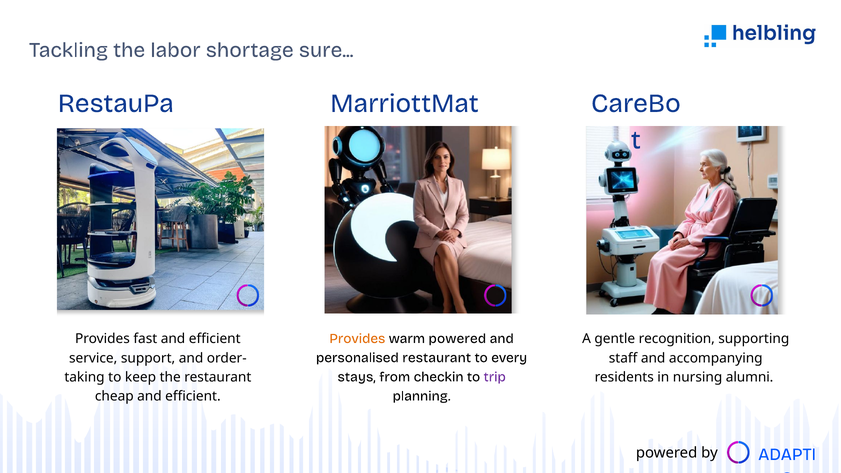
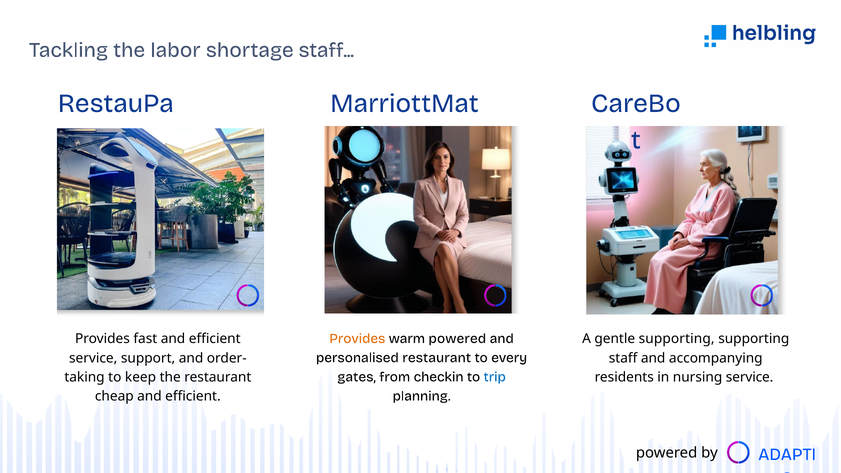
shortage sure: sure -> staff
gentle recognition: recognition -> supporting
stays: stays -> gates
trip colour: purple -> blue
nursing alumni: alumni -> service
